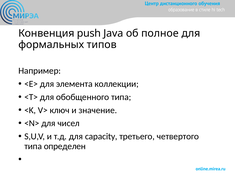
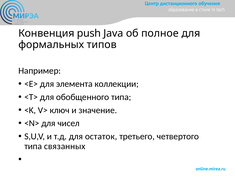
capacity: capacity -> остаток
определен: определен -> связанных
